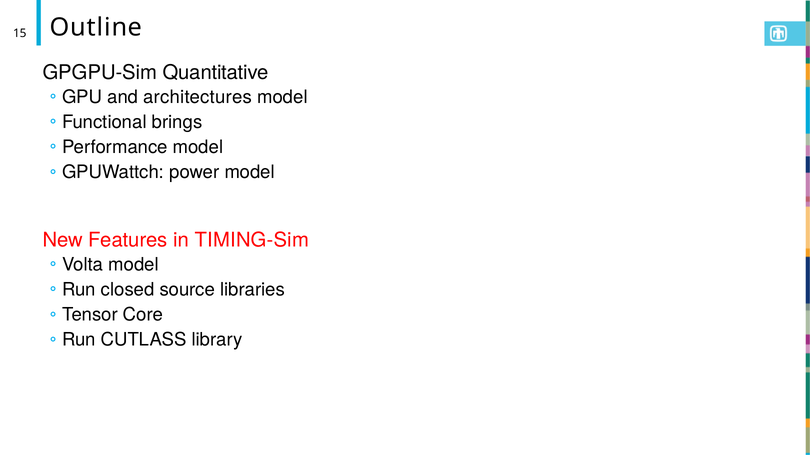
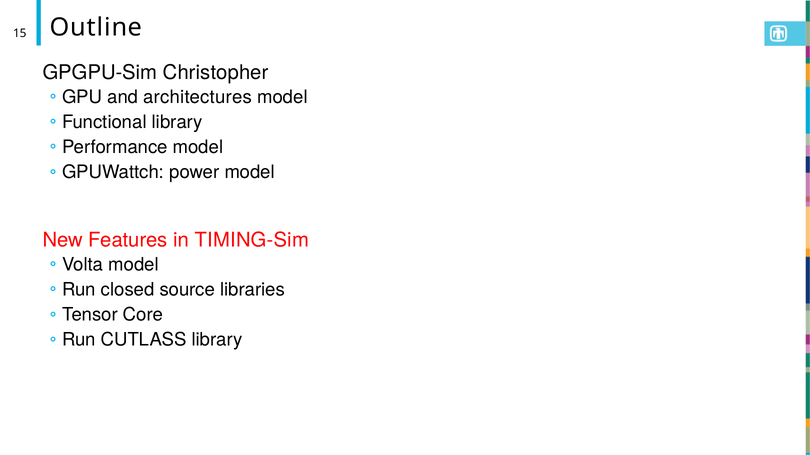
Quantitative: Quantitative -> Christopher
Functional brings: brings -> library
